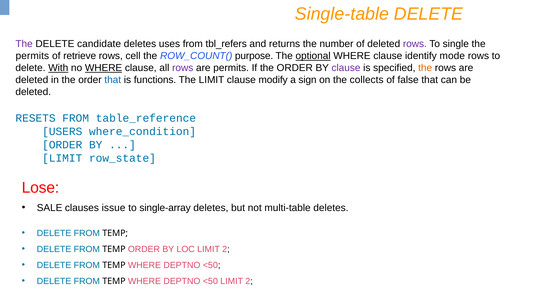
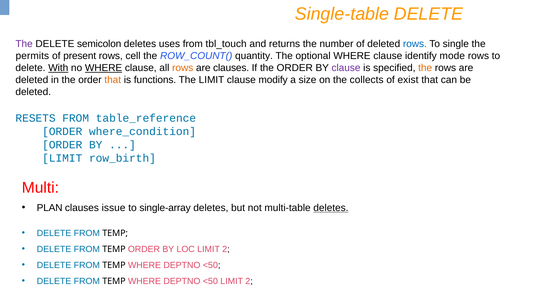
candidate: candidate -> semicolon
tbl_refers: tbl_refers -> tbl_touch
rows at (415, 44) colour: purple -> blue
retrieve: retrieve -> present
purpose: purpose -> quantity
optional underline: present -> none
rows at (183, 68) colour: purple -> orange
are permits: permits -> clauses
that at (113, 80) colour: blue -> orange
sign: sign -> size
false: false -> exist
USERS at (62, 132): USERS -> ORDER
row_state: row_state -> row_birth
Lose: Lose -> Multi
SALE: SALE -> PLAN
deletes at (331, 208) underline: none -> present
